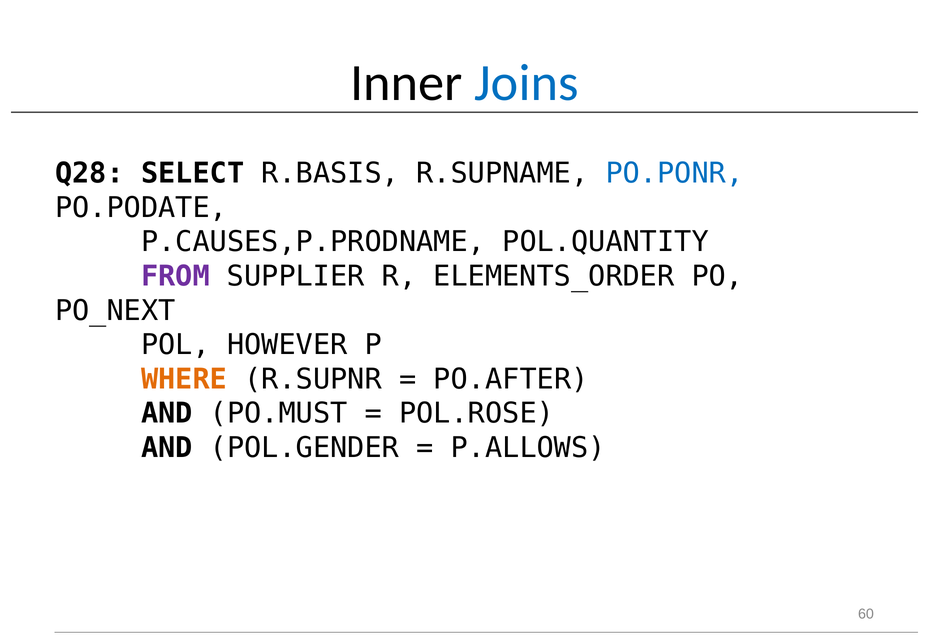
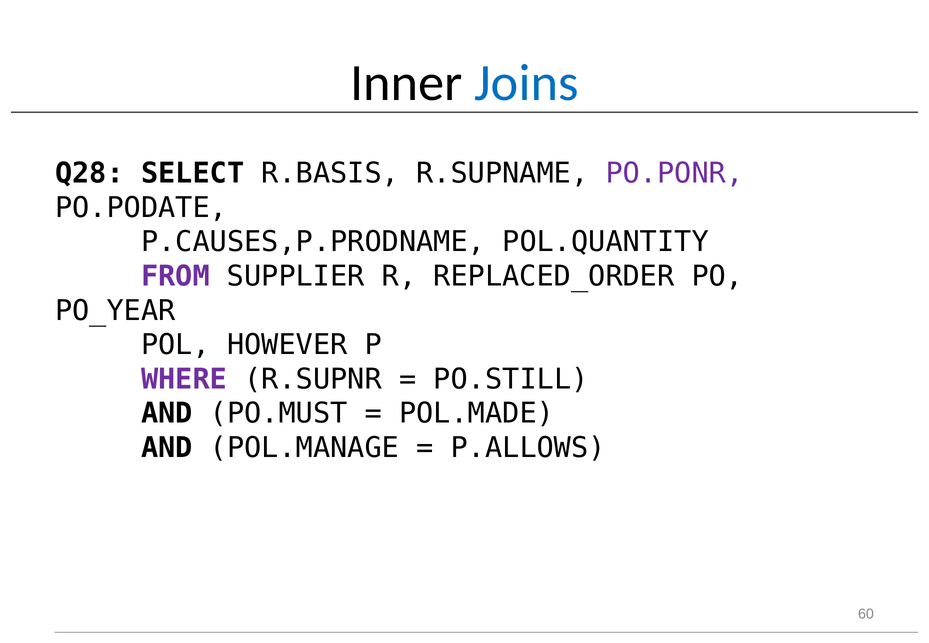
PO.PONR colour: blue -> purple
ELEMENTS_ORDER: ELEMENTS_ORDER -> REPLACED_ORDER
PO_NEXT: PO_NEXT -> PO_YEAR
WHERE colour: orange -> purple
PO.AFTER: PO.AFTER -> PO.STILL
POL.ROSE: POL.ROSE -> POL.MADE
POL.GENDER: POL.GENDER -> POL.MANAGE
